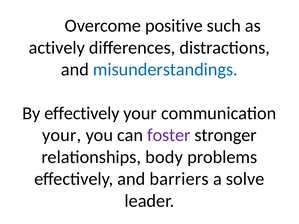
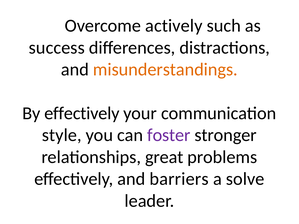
positive: positive -> actively
actively: actively -> success
misunderstandings colour: blue -> orange
your at (62, 135): your -> style
body: body -> great
